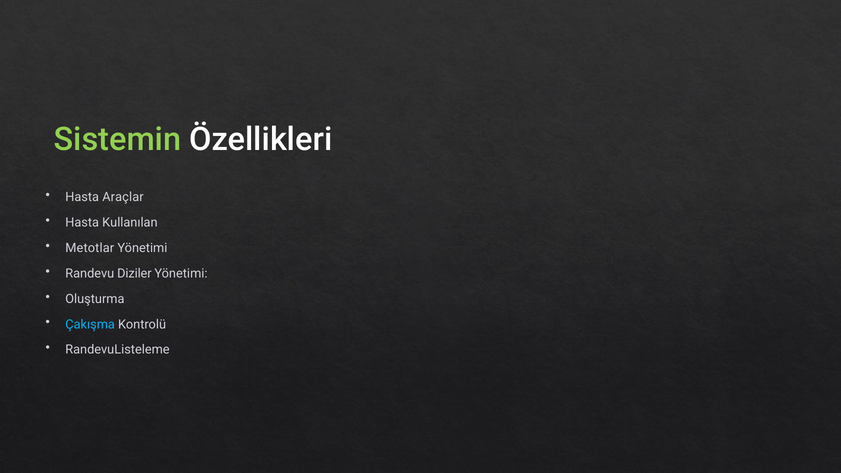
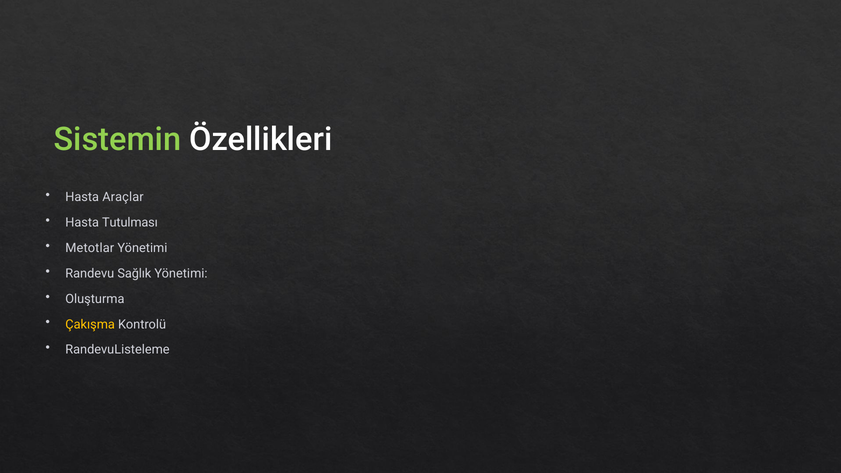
Kullanılan: Kullanılan -> Tutulması
Diziler: Diziler -> Sağlık
Çakışma colour: light blue -> yellow
